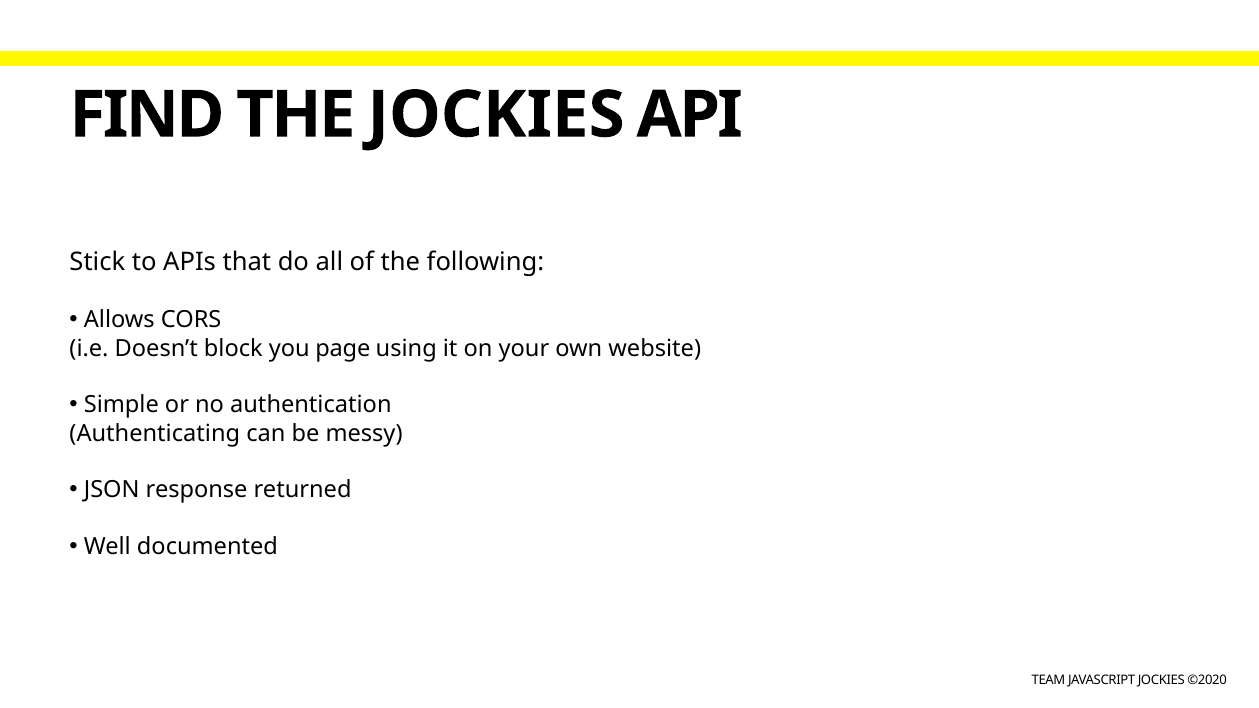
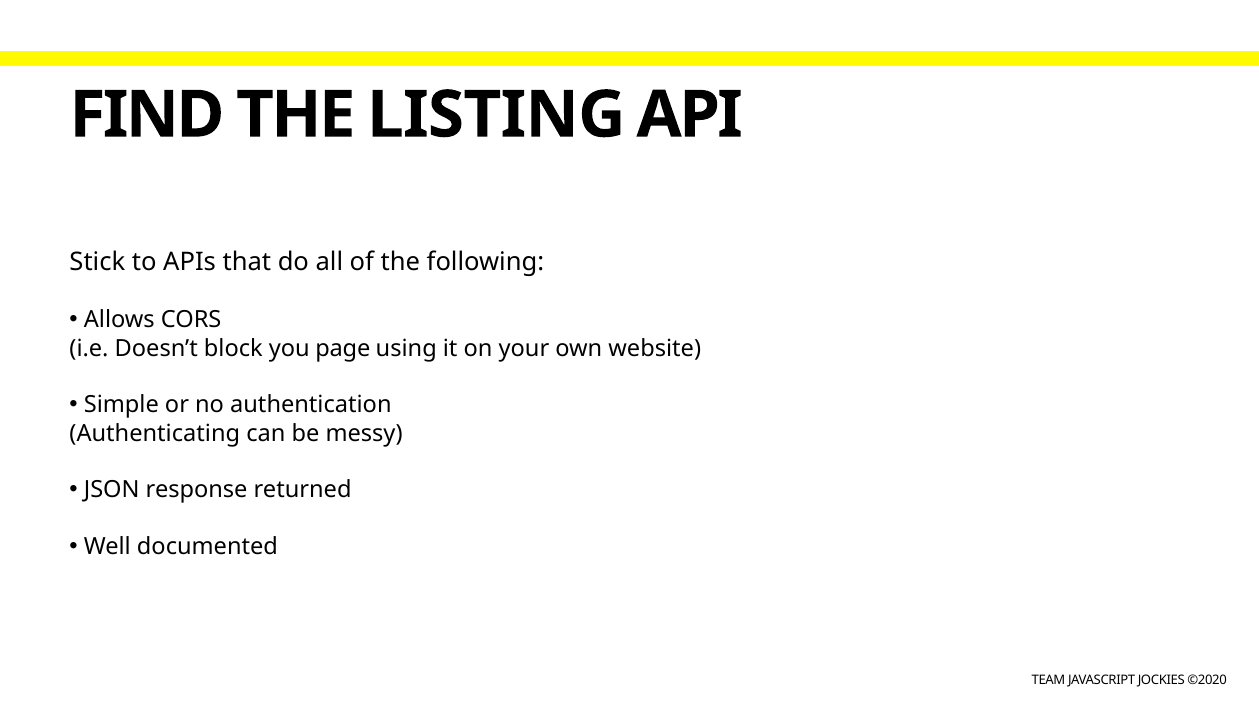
THE JOCKIES: JOCKIES -> LISTING
